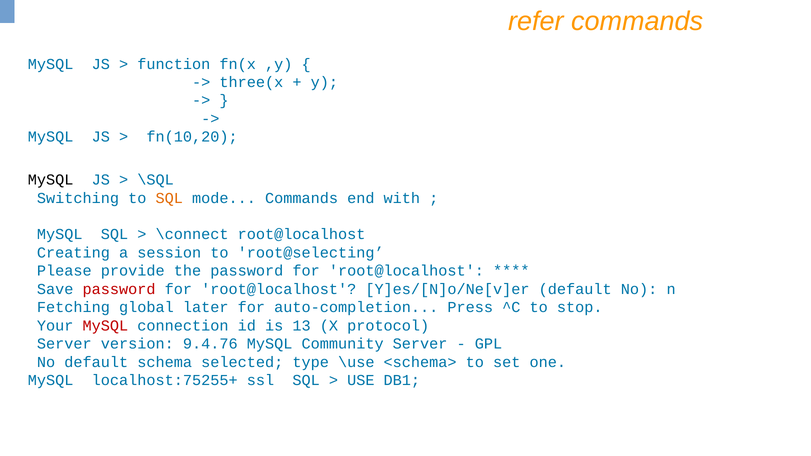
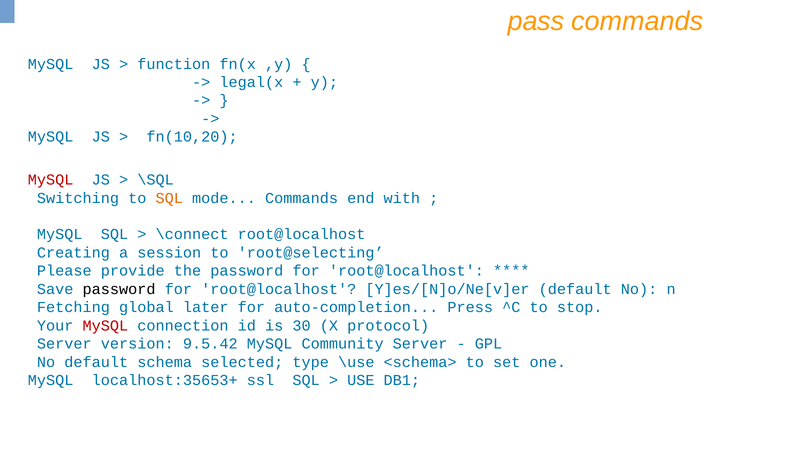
refer: refer -> pass
three(x: three(x -> legal(x
MySQL at (51, 180) colour: black -> red
password at (119, 289) colour: red -> black
13: 13 -> 30
9.4.76: 9.4.76 -> 9.5.42
localhost:75255+: localhost:75255+ -> localhost:35653+
